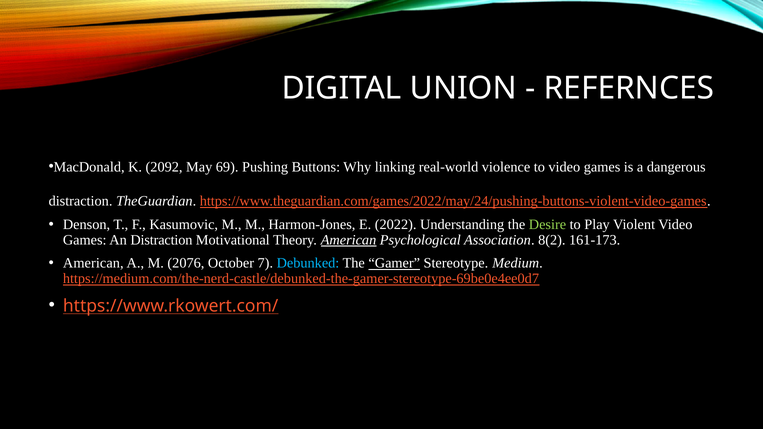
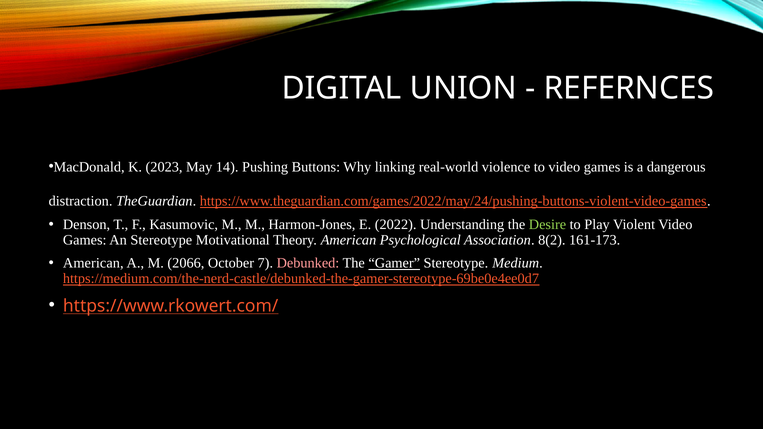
2092: 2092 -> 2023
69: 69 -> 14
An Distraction: Distraction -> Stereotype
American at (349, 240) underline: present -> none
2076: 2076 -> 2066
Debunked colour: light blue -> pink
